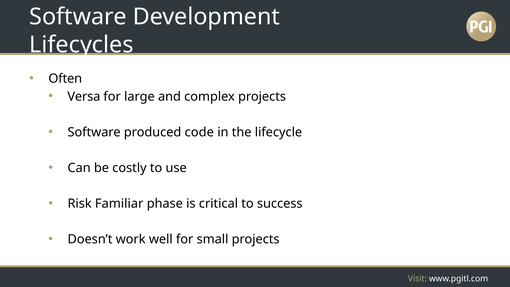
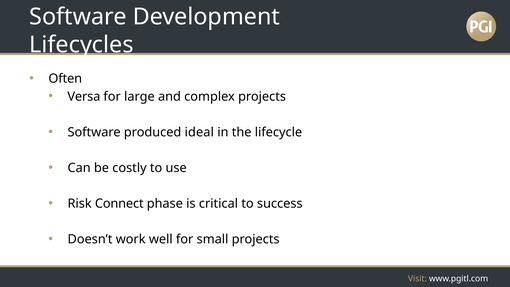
code: code -> ideal
Familiar: Familiar -> Connect
